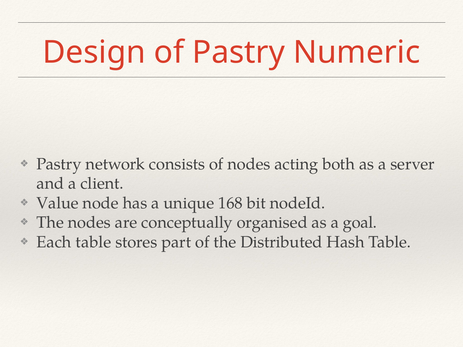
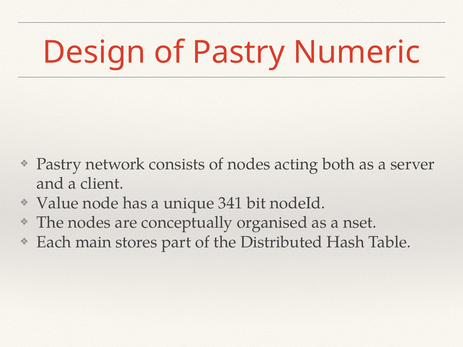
168: 168 -> 341
goal: goal -> nset
Each table: table -> main
